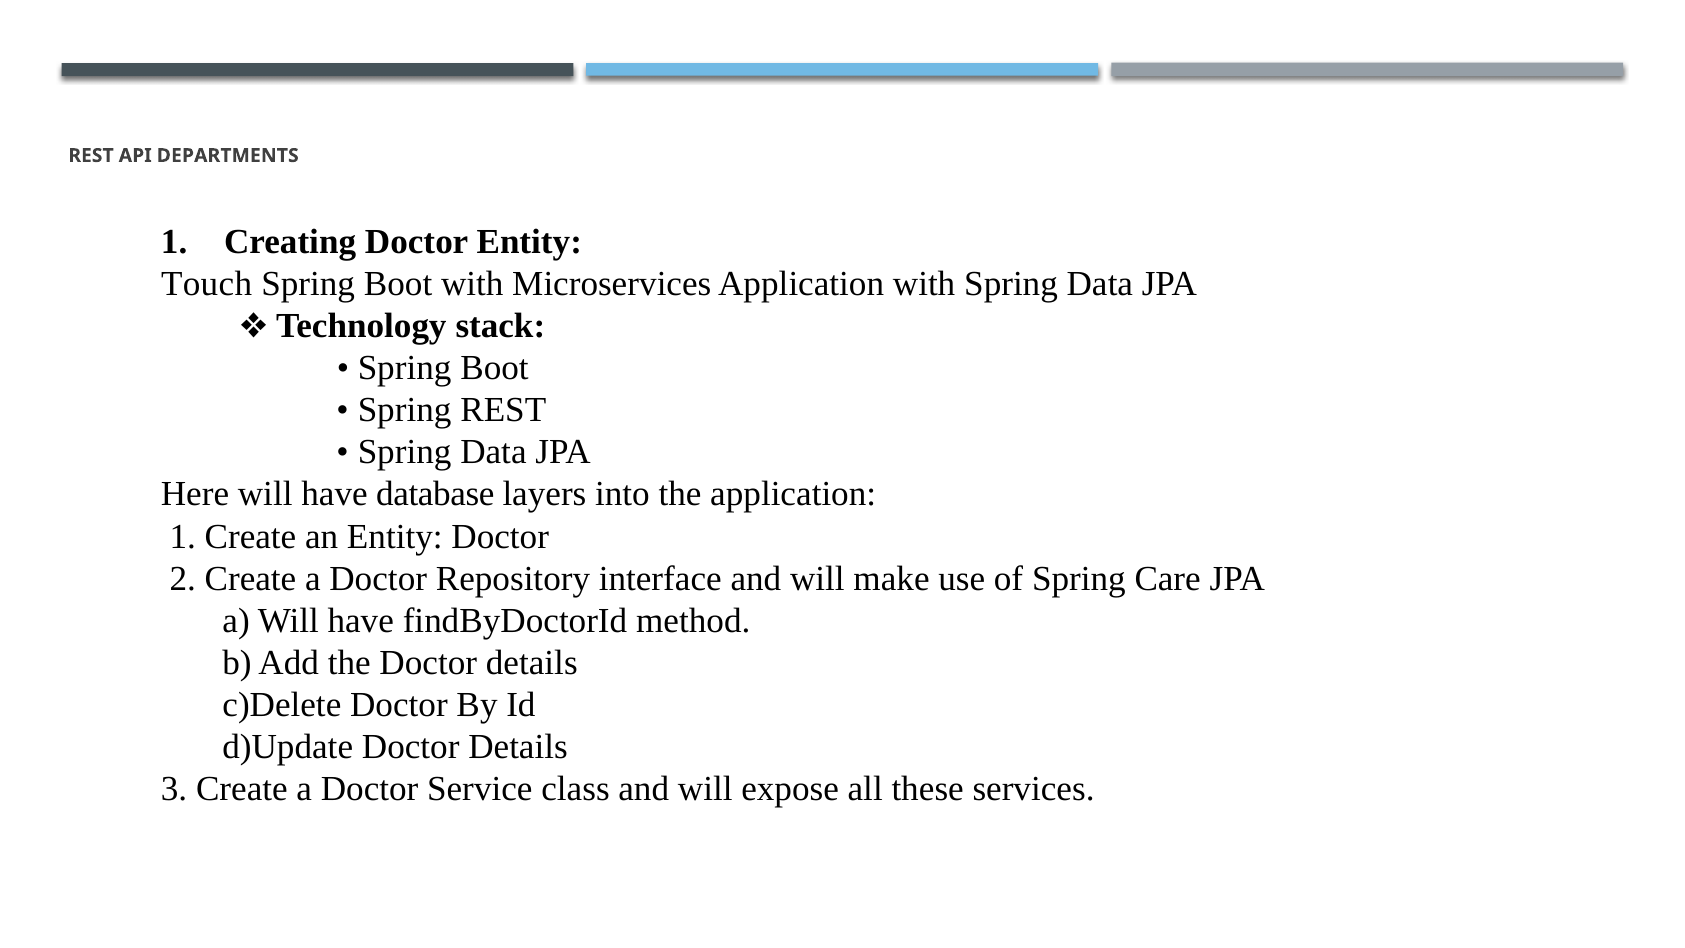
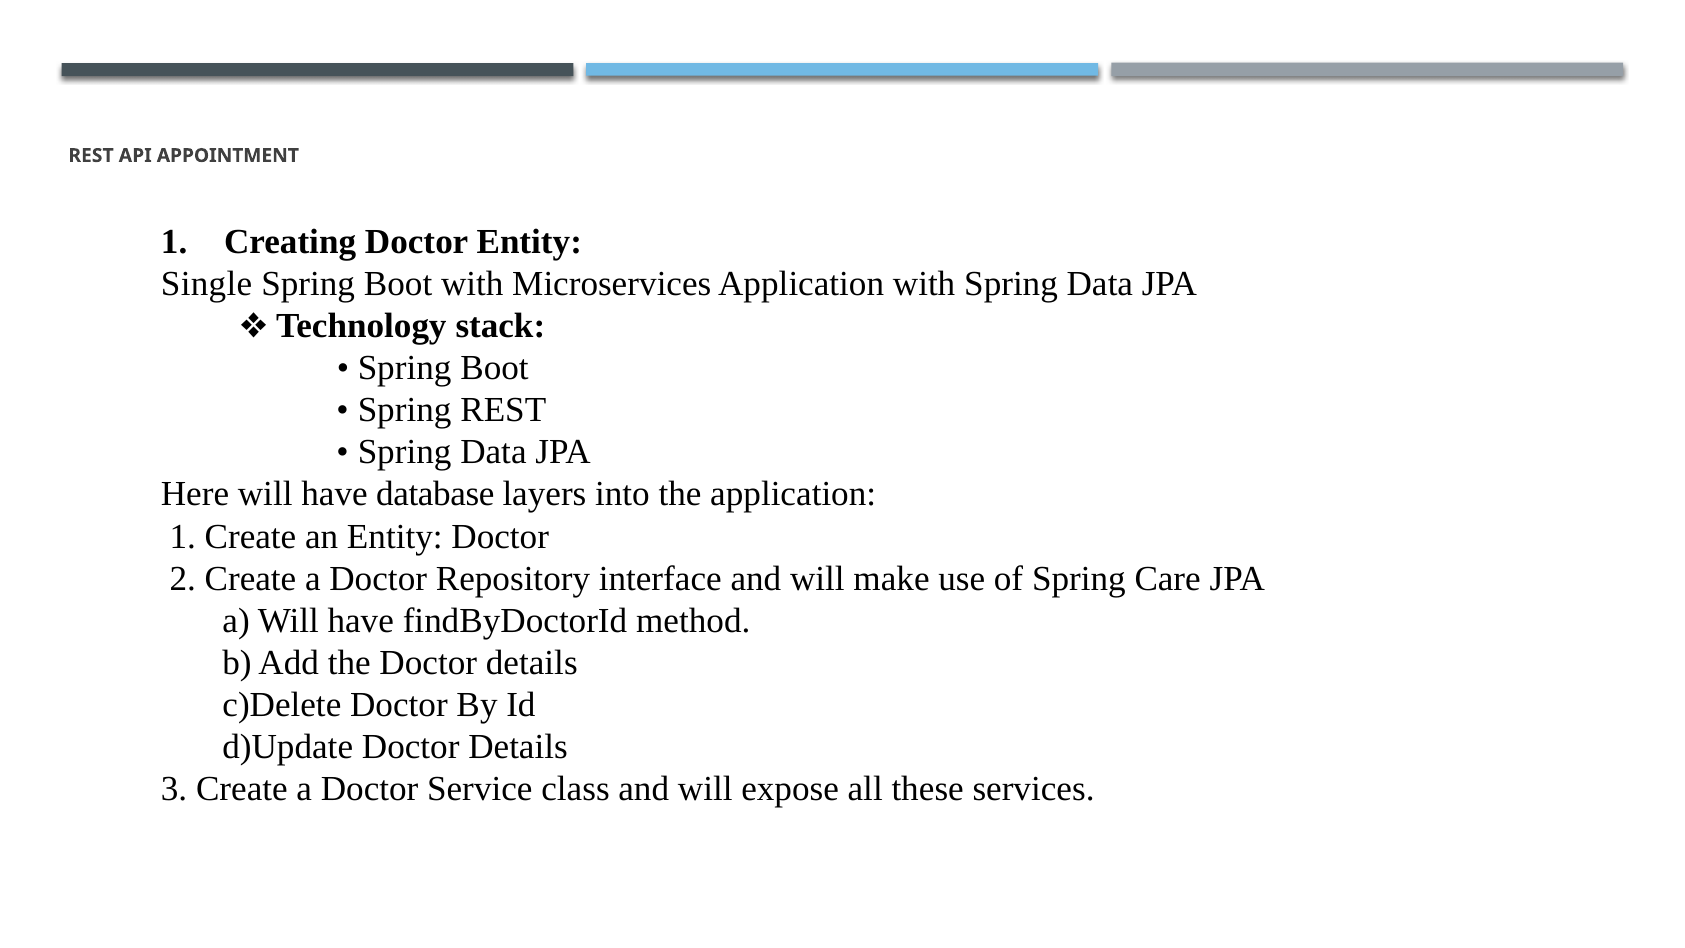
DEPARTMENTS: DEPARTMENTS -> APPOINTMENT
Touch: Touch -> Single
